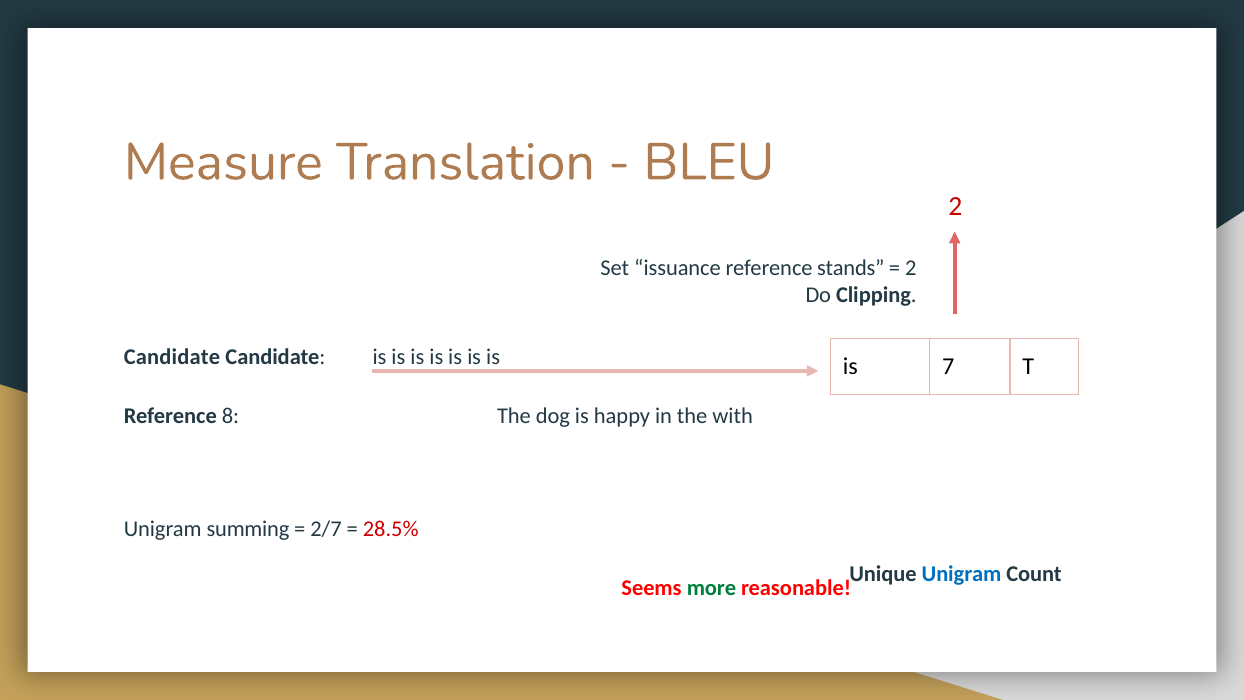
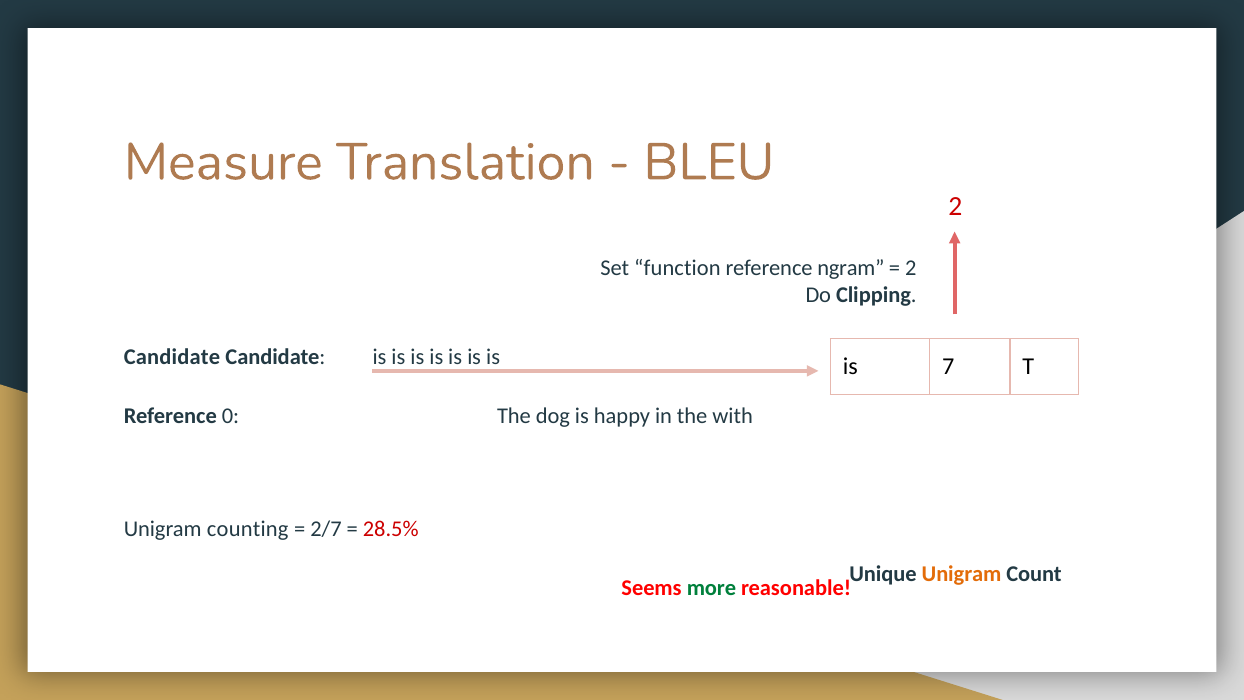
issuance: issuance -> function
stands: stands -> ngram
8: 8 -> 0
summing: summing -> counting
Unigram at (962, 574) colour: blue -> orange
